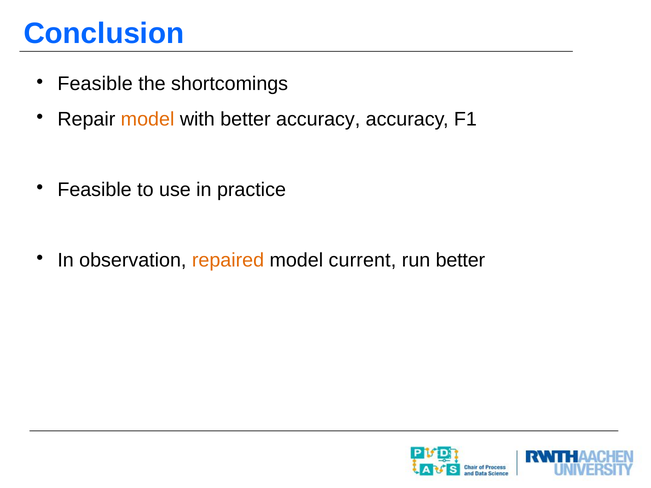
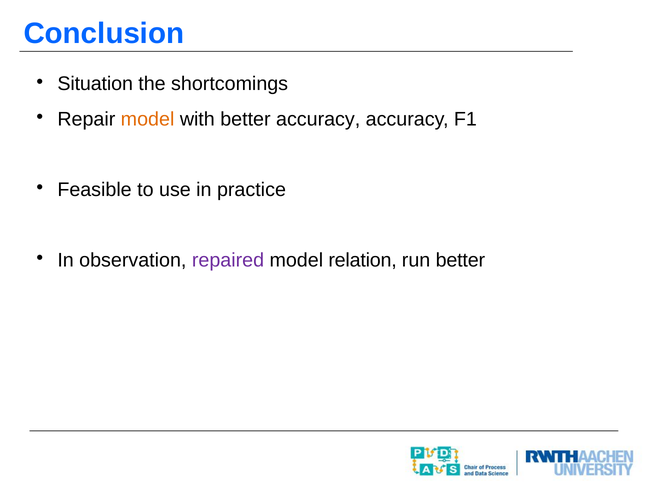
Feasible at (95, 84): Feasible -> Situation
repaired colour: orange -> purple
current: current -> relation
